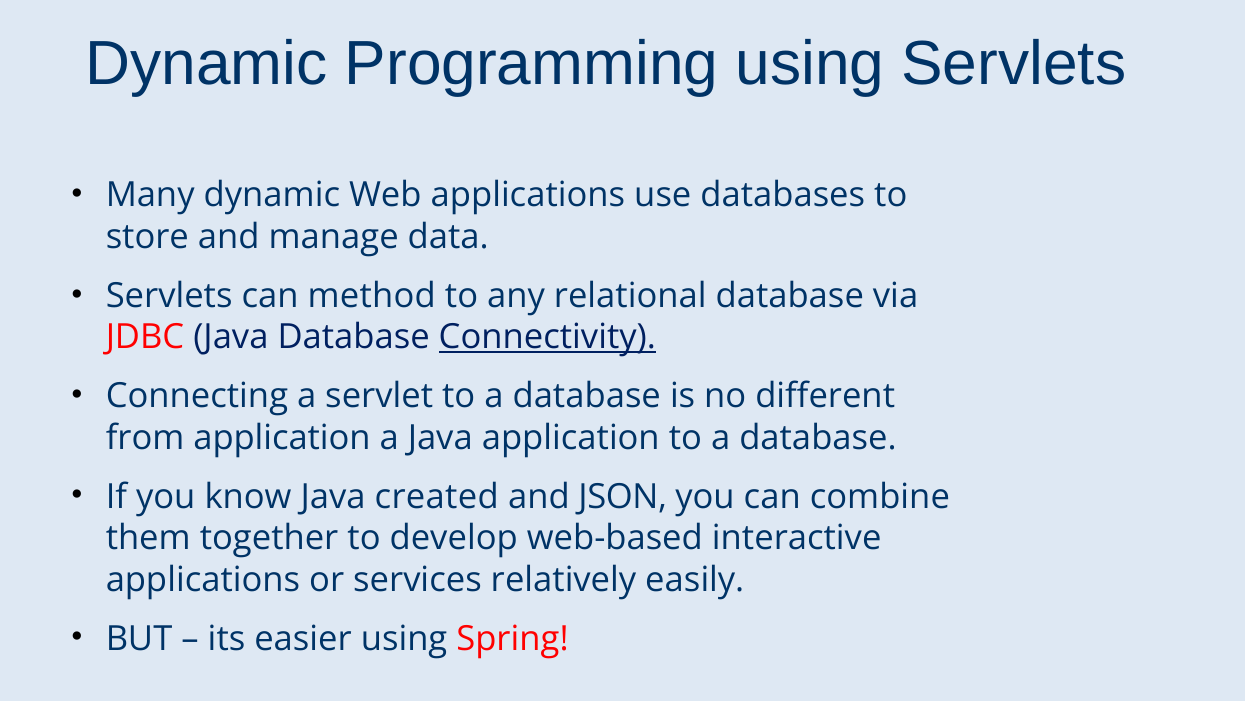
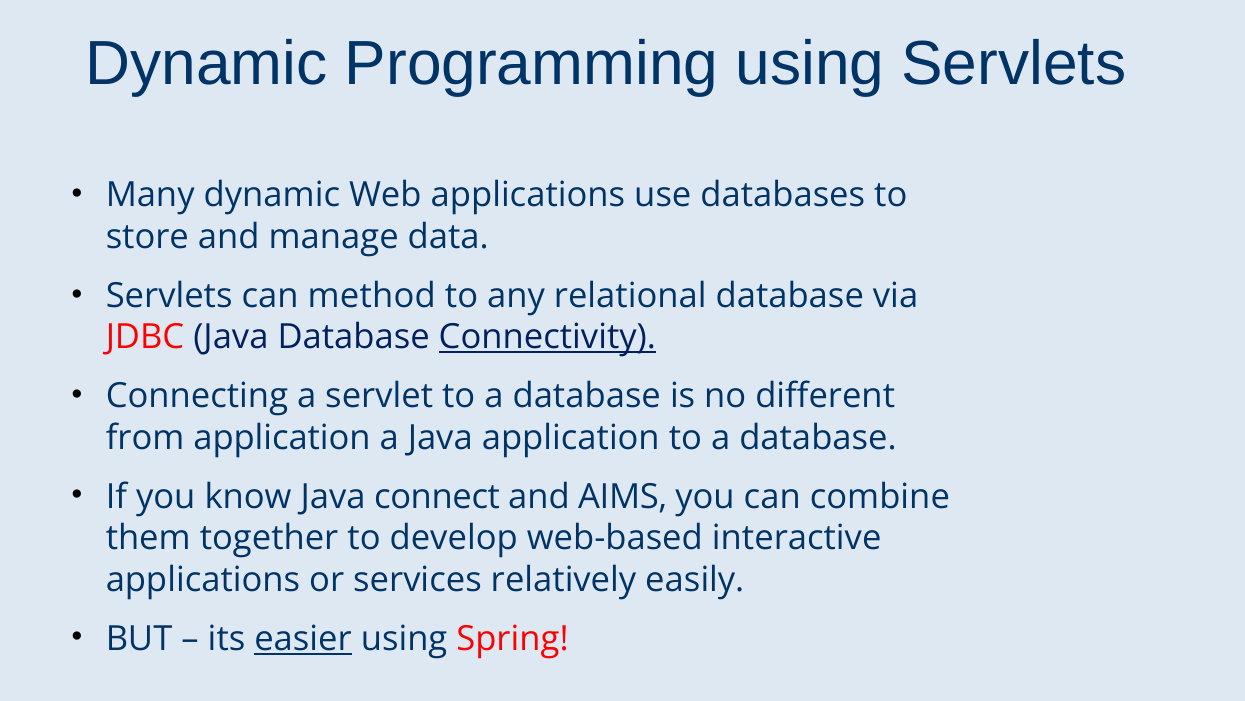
created: created -> connect
JSON: JSON -> AIMS
easier underline: none -> present
